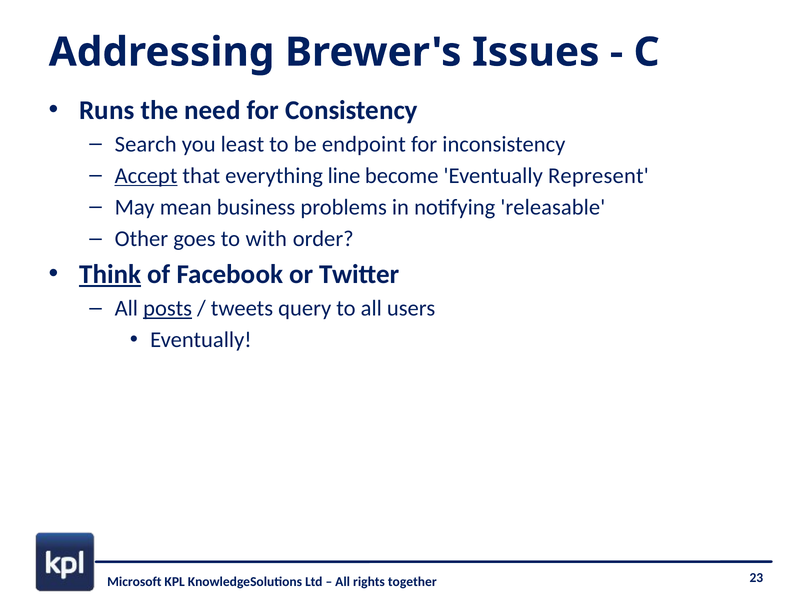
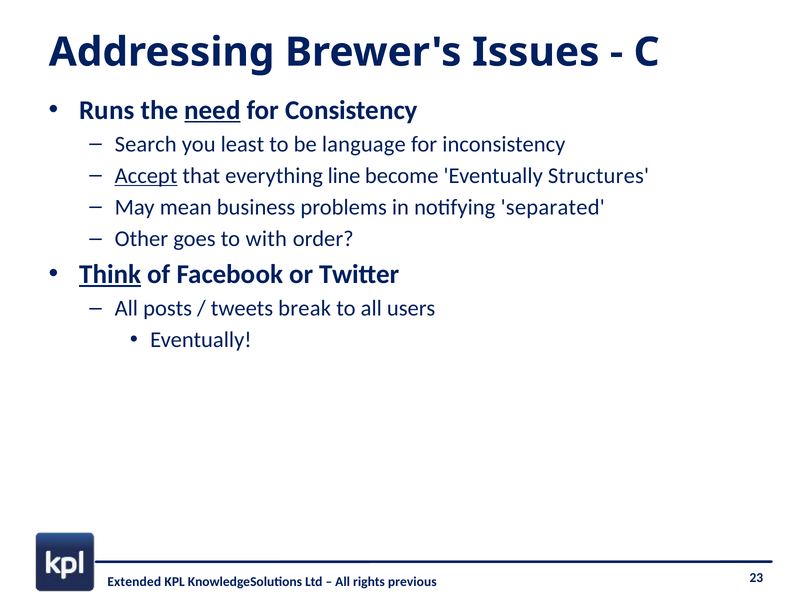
need underline: none -> present
endpoint: endpoint -> language
Represent: Represent -> Structures
releasable: releasable -> separated
posts underline: present -> none
query: query -> break
Microsoft: Microsoft -> Extended
together: together -> previous
